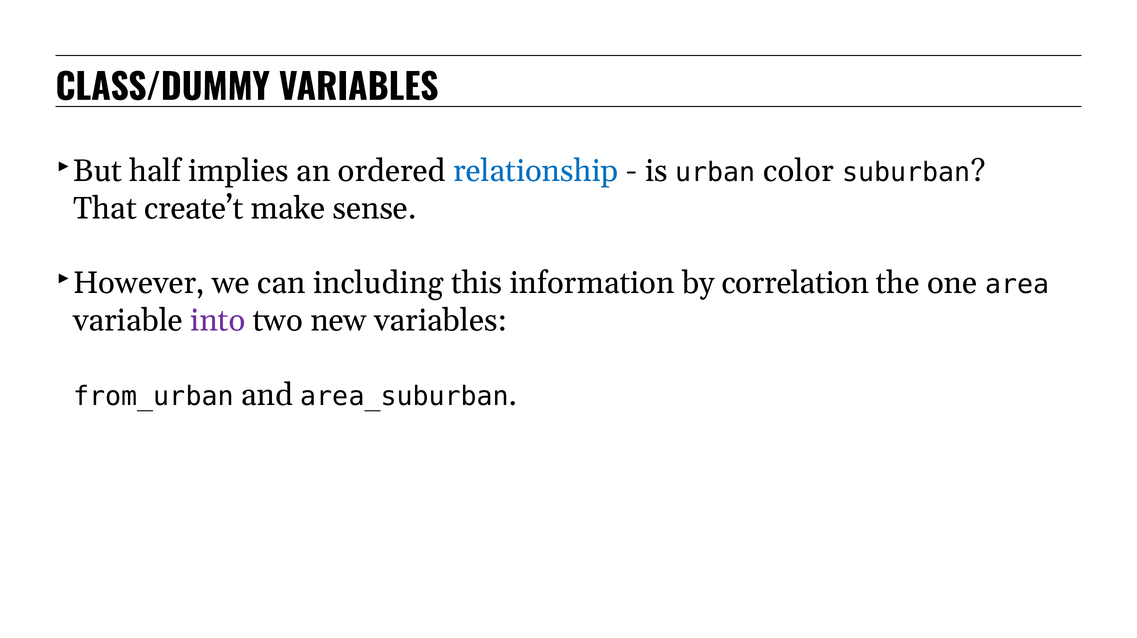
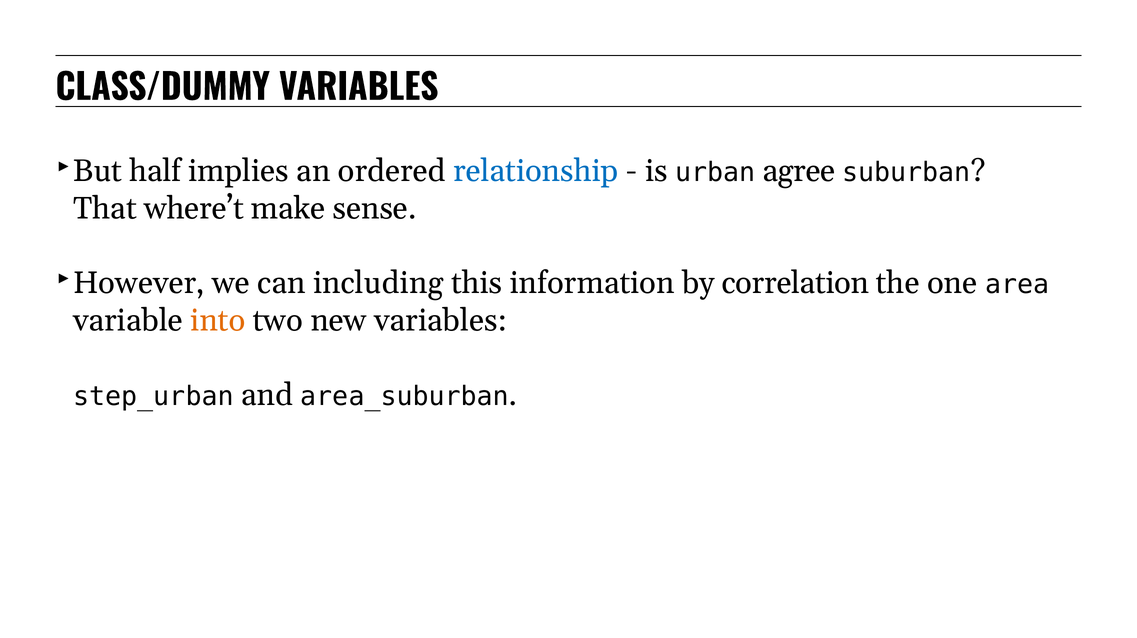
color: color -> agree
create’t: create’t -> where’t
into colour: purple -> orange
from_urban: from_urban -> step_urban
